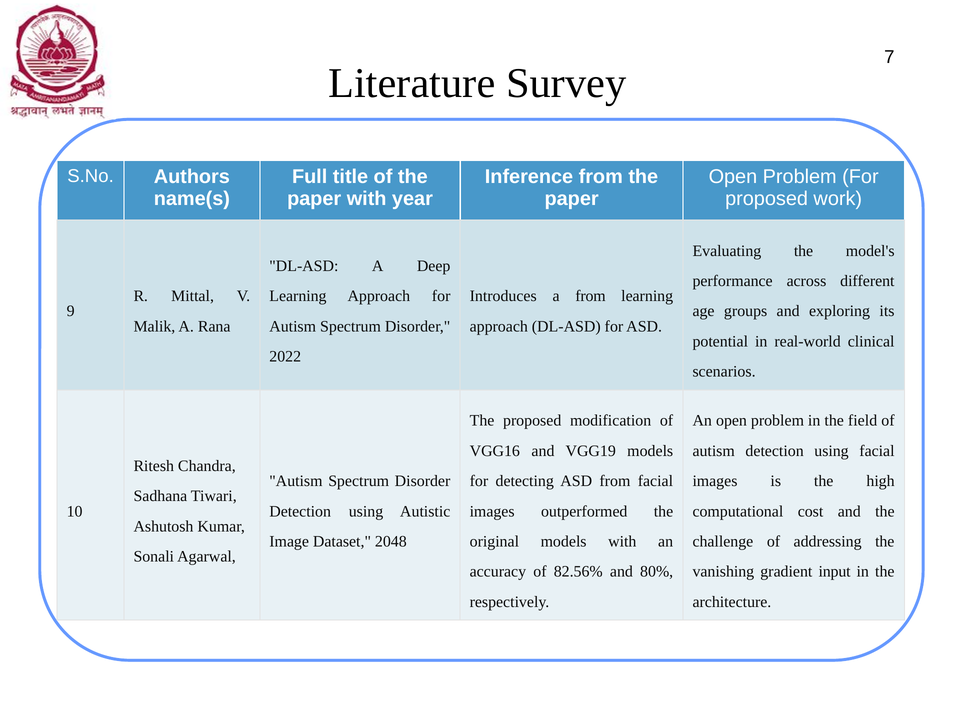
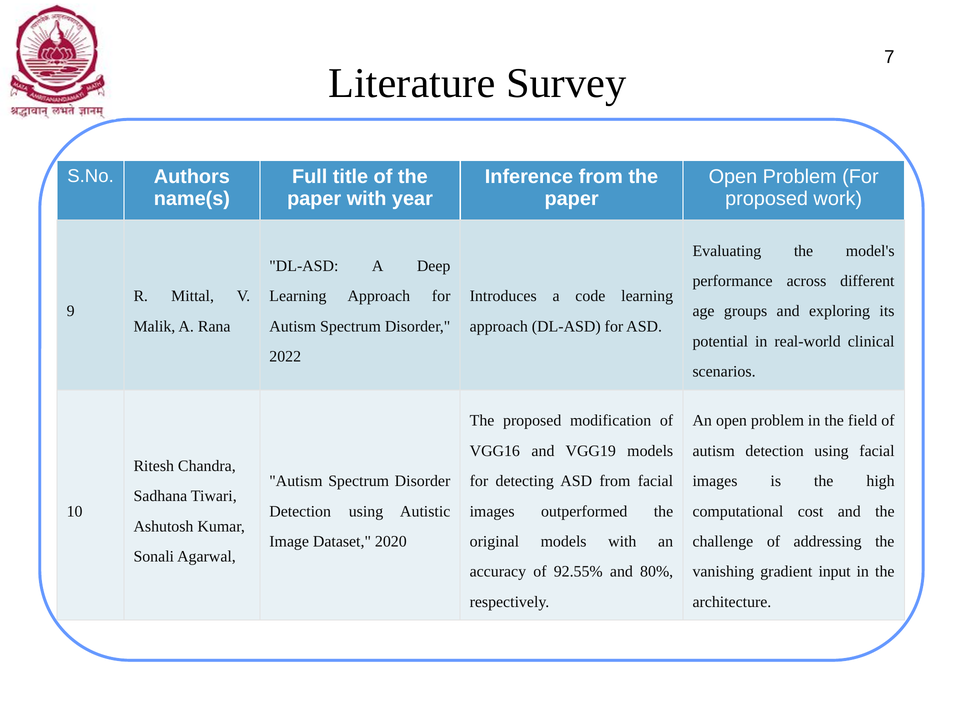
a from: from -> code
2048: 2048 -> 2020
82.56%: 82.56% -> 92.55%
